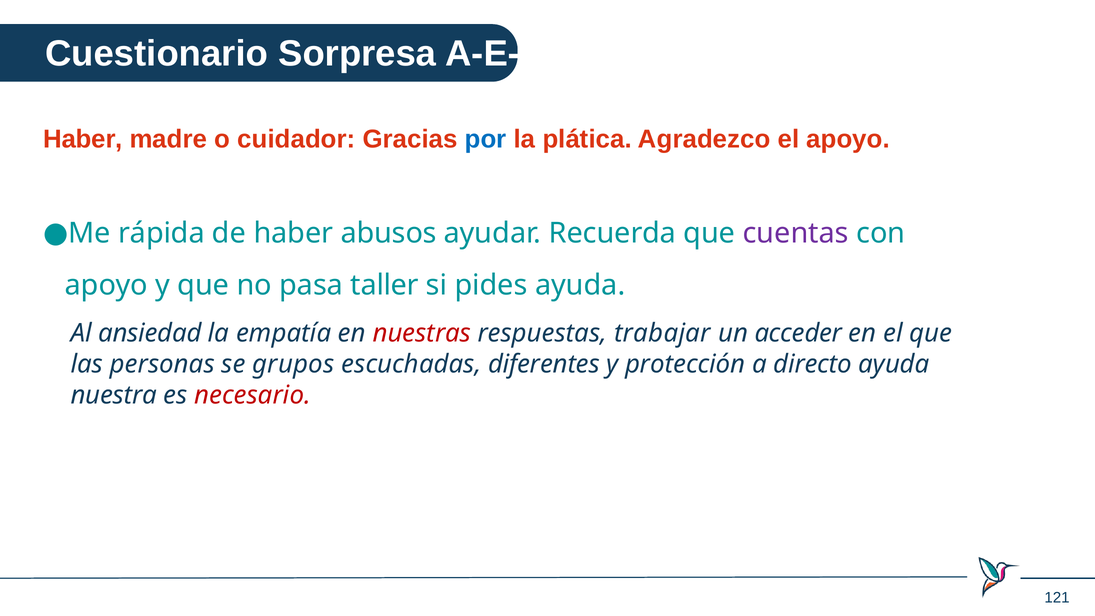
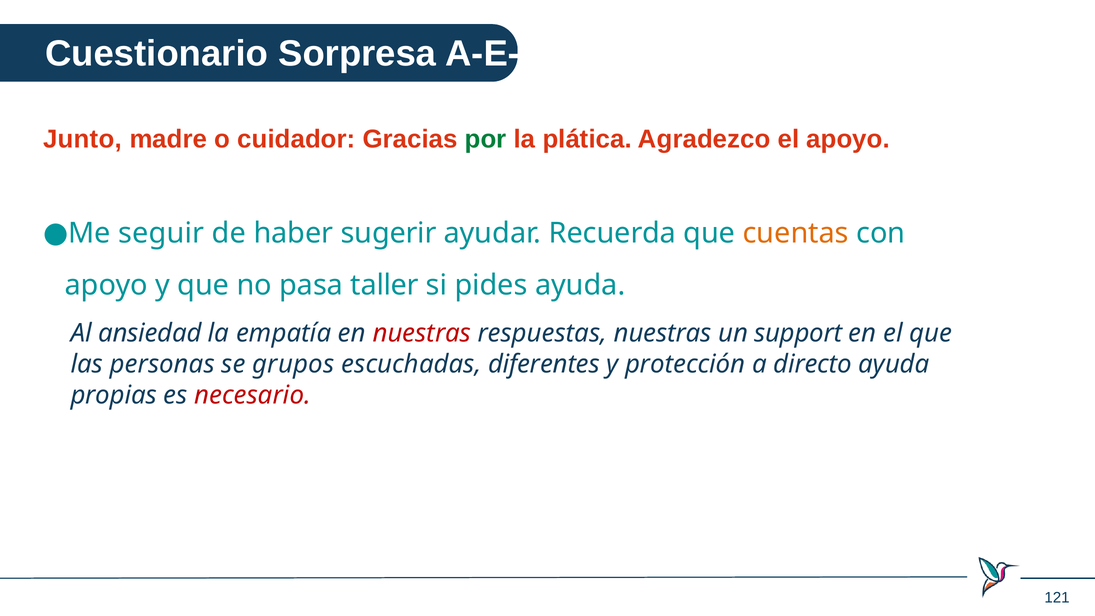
Haber at (83, 139): Haber -> Junto
por colour: blue -> green
rápida: rápida -> seguir
abusos: abusos -> sugerir
cuentas colour: purple -> orange
respuestas trabajar: trabajar -> nuestras
acceder: acceder -> support
nuestra: nuestra -> propias
